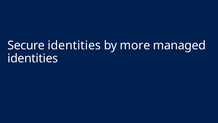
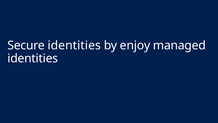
more: more -> enjoy
